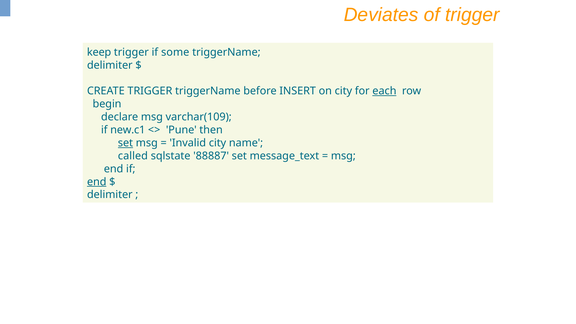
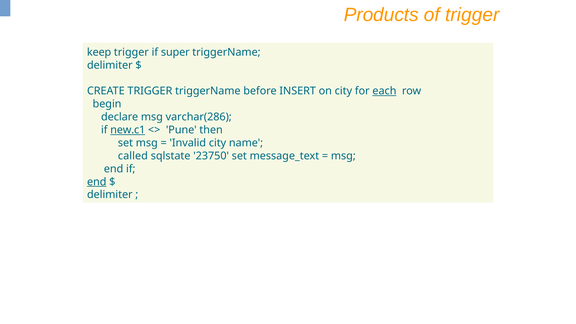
Deviates: Deviates -> Products
some: some -> super
varchar(109: varchar(109 -> varchar(286
new.c1 underline: none -> present
set at (125, 143) underline: present -> none
88887: 88887 -> 23750
